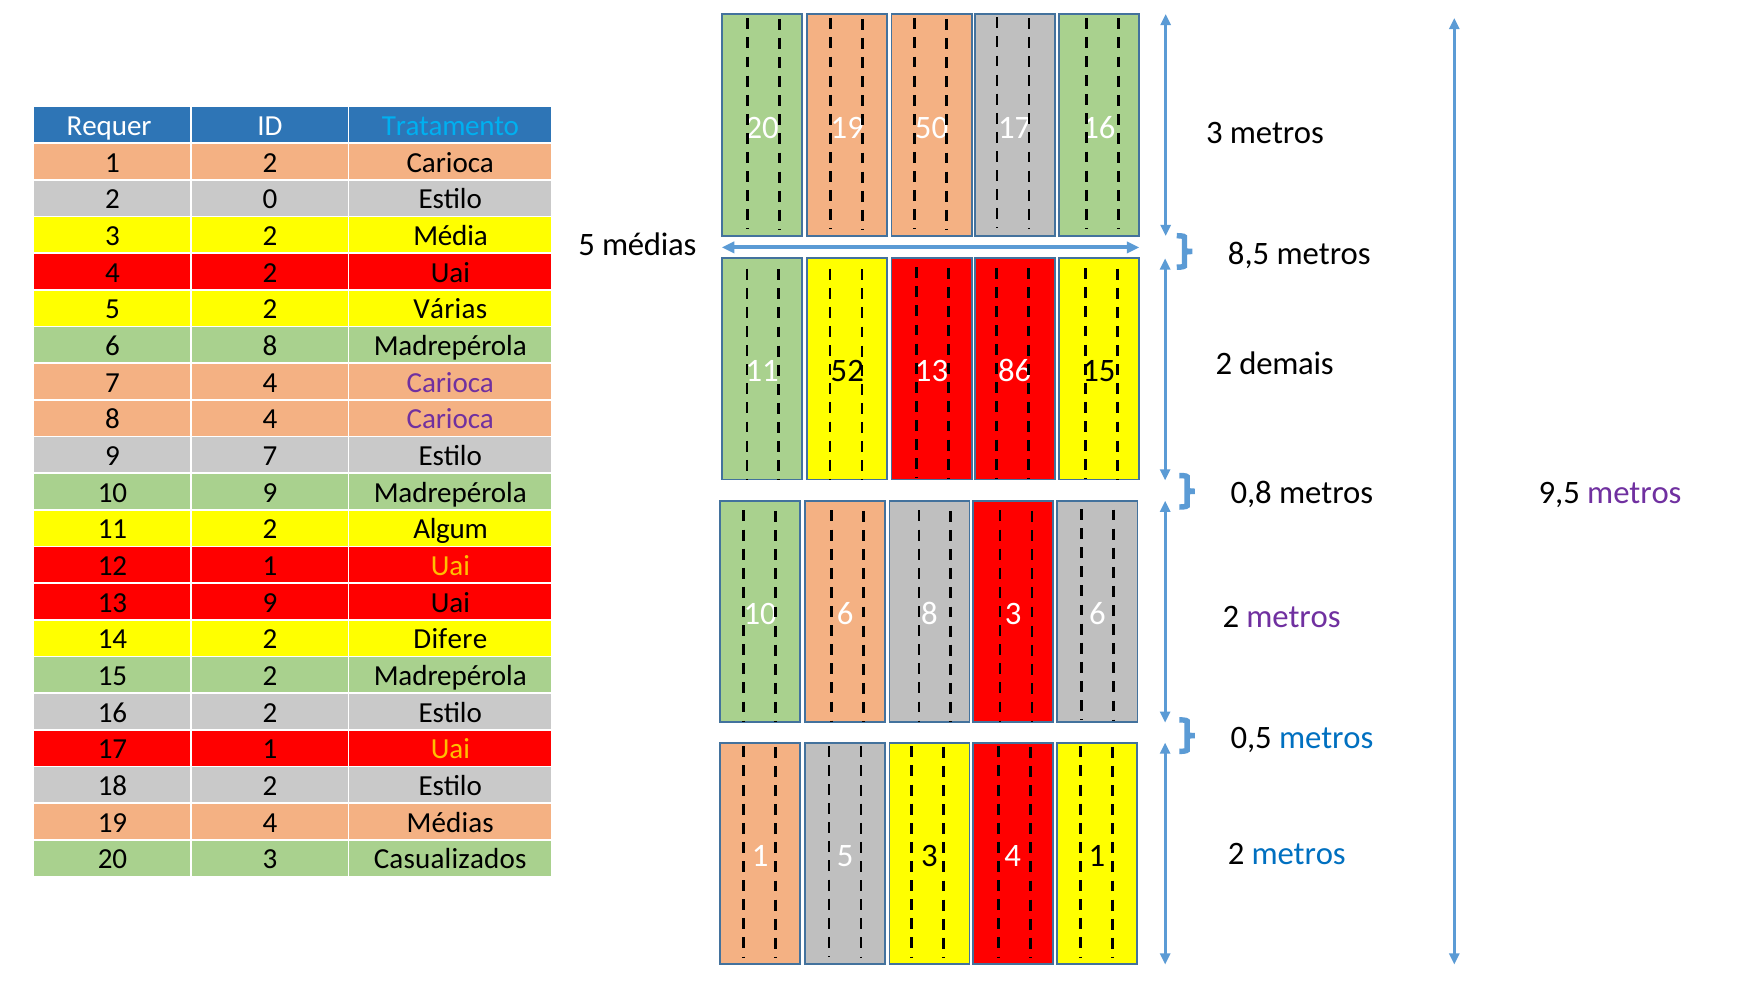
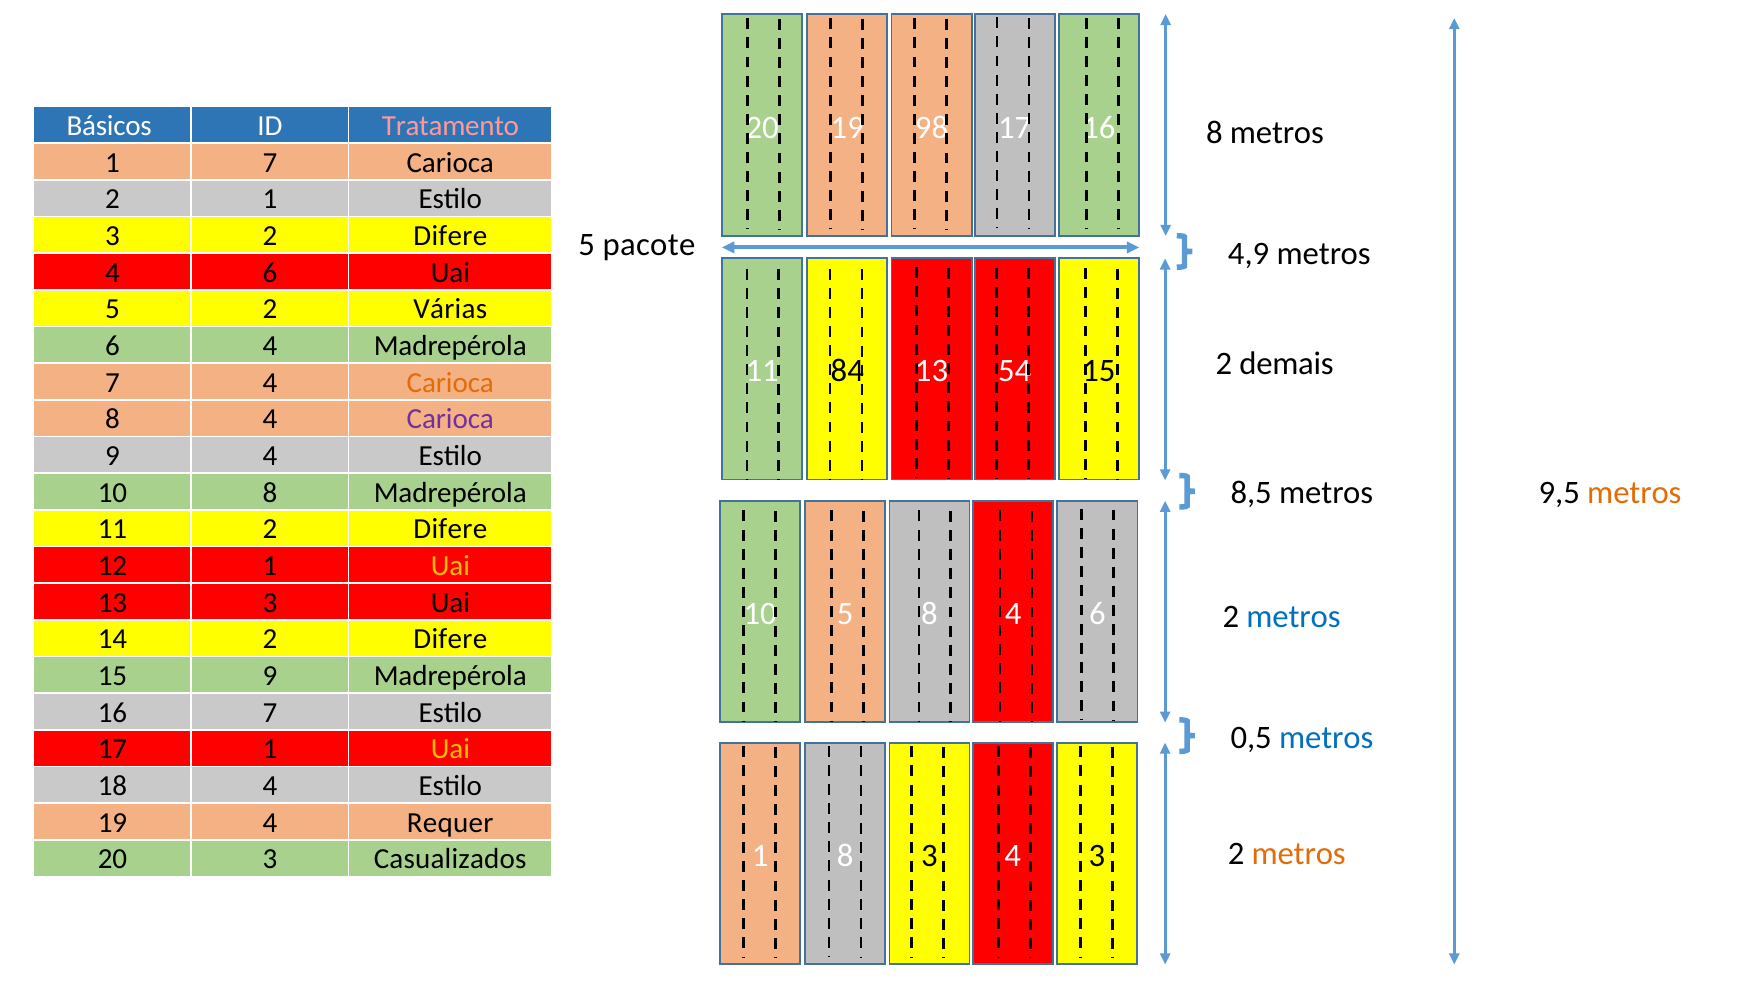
Requer: Requer -> Básicos
Tratamento colour: light blue -> pink
50: 50 -> 98
17 3: 3 -> 8
1 2: 2 -> 7
2 0: 0 -> 1
3 2 Média: Média -> Difere
5 médias: médias -> pacote
8,5: 8,5 -> 4,9
2 at (270, 273): 2 -> 6
8 at (270, 346): 8 -> 4
52: 52 -> 84
86: 86 -> 54
Carioca at (450, 383) colour: purple -> orange
9 7: 7 -> 4
0,8: 0,8 -> 8,5
metros at (1634, 493) colour: purple -> orange
10 9: 9 -> 8
11 2 Algum: Algum -> Difere
13 9: 9 -> 3
10 6: 6 -> 5
3 at (1013, 614): 3 -> 4
metros at (1294, 617) colour: purple -> blue
15 2: 2 -> 9
16 2: 2 -> 7
18 2: 2 -> 4
4 Médias: Médias -> Requer
metros at (1299, 855) colour: blue -> orange
1 5: 5 -> 8
4 1: 1 -> 3
